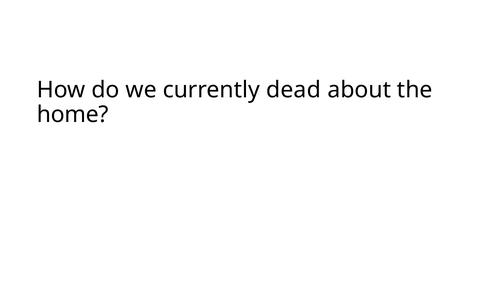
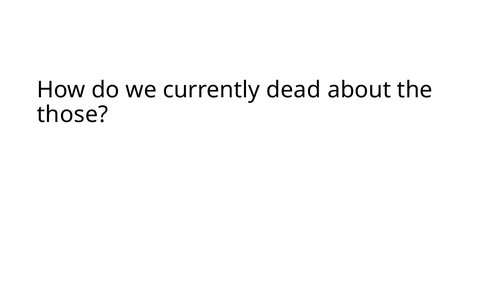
home: home -> those
